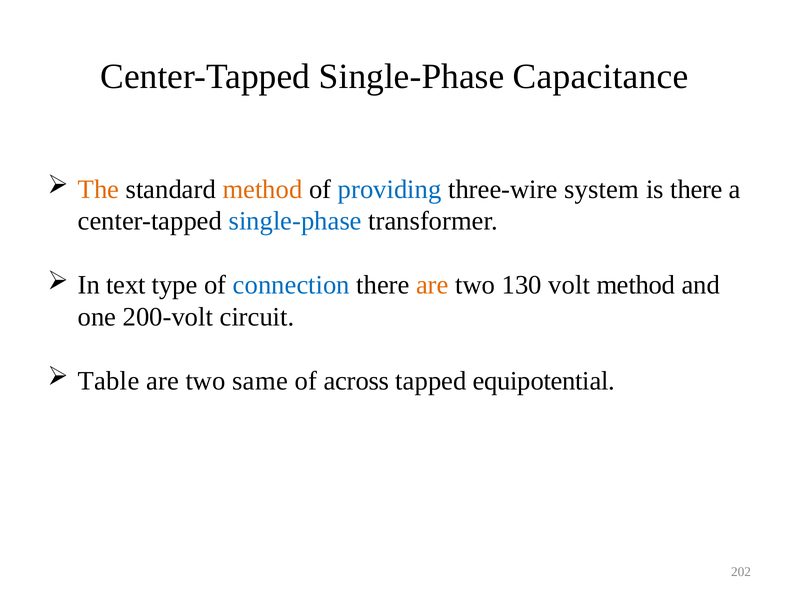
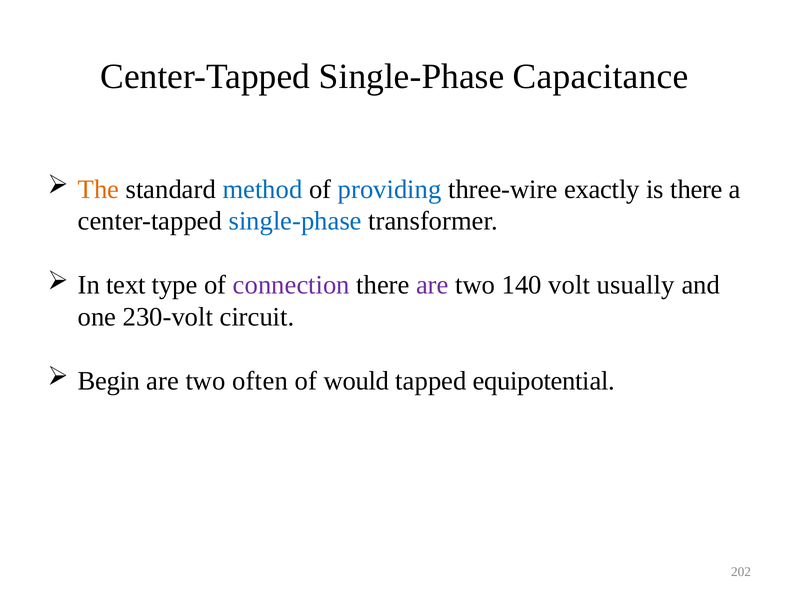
method at (262, 189) colour: orange -> blue
system: system -> exactly
connection colour: blue -> purple
are at (432, 285) colour: orange -> purple
130: 130 -> 140
volt method: method -> usually
200-volt: 200-volt -> 230-volt
Table: Table -> Begin
same: same -> often
across: across -> would
